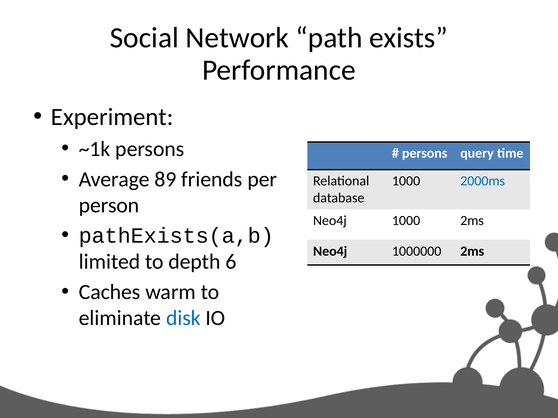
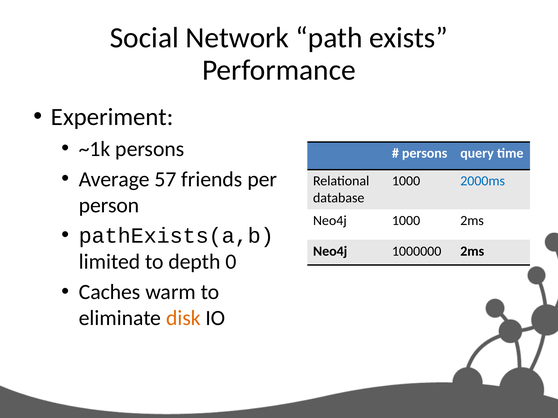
89: 89 -> 57
6: 6 -> 0
disk colour: blue -> orange
